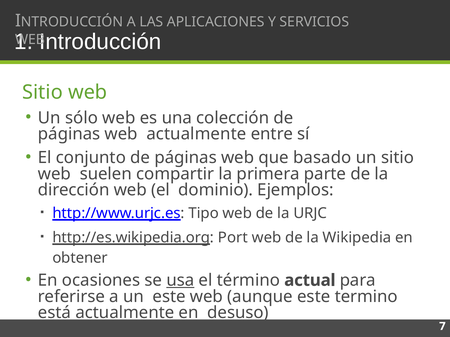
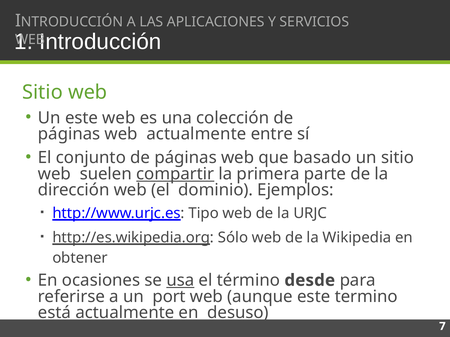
Un sólo: sólo -> este
compartir underline: none -> present
Port: Port -> Sólo
actual: actual -> desde
un este: este -> port
